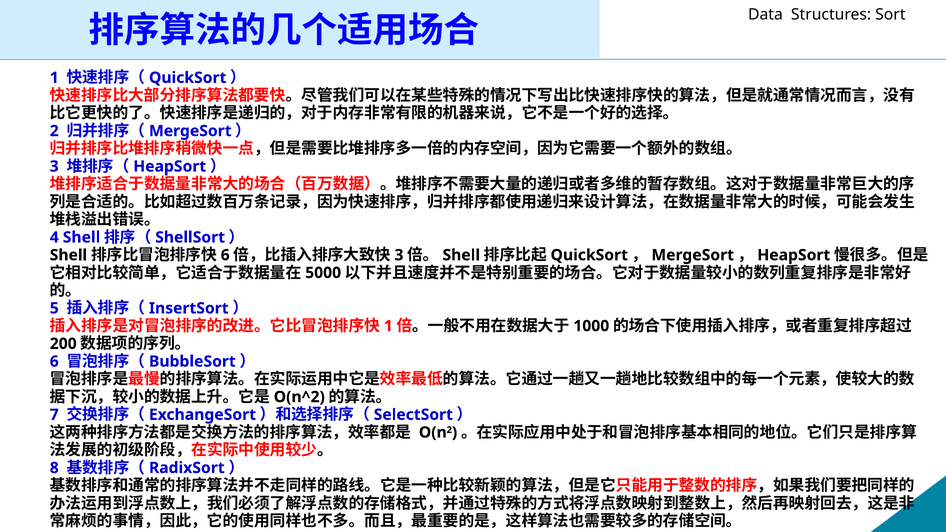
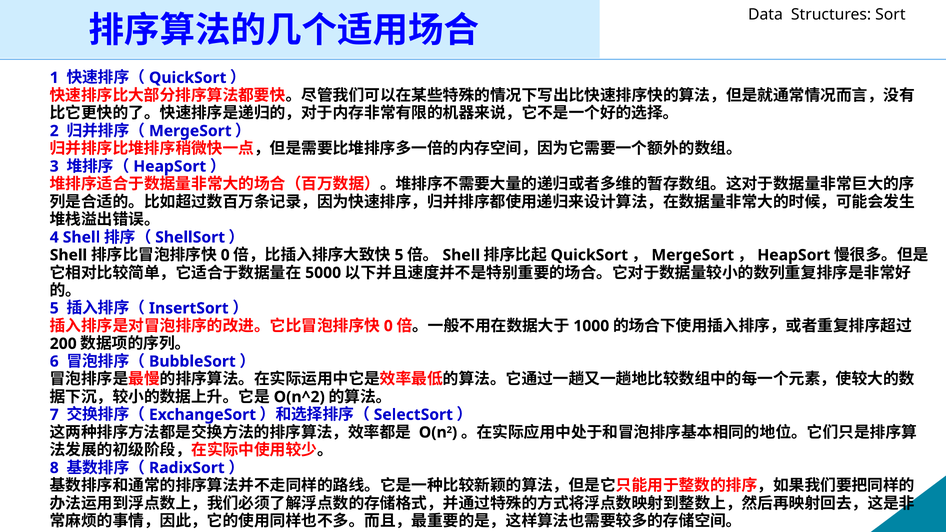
6 at (225, 255): 6 -> 0
3 at (399, 255): 3 -> 5
1 at (388, 326): 1 -> 0
